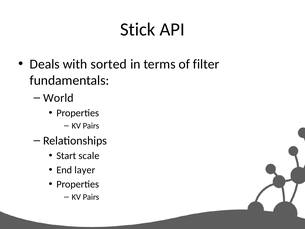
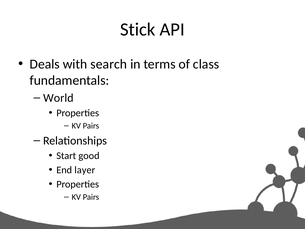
sorted: sorted -> search
filter: filter -> class
scale: scale -> good
